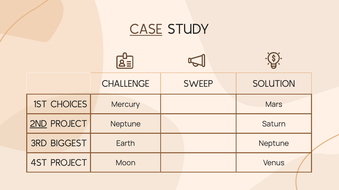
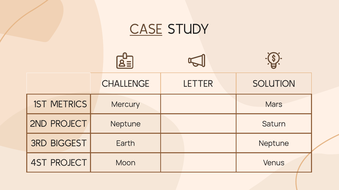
SWEEP: SWEEP -> LETTER
CHOICES: CHOICES -> METRICS
2ND underline: present -> none
